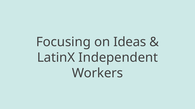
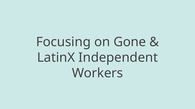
Ideas: Ideas -> Gone
